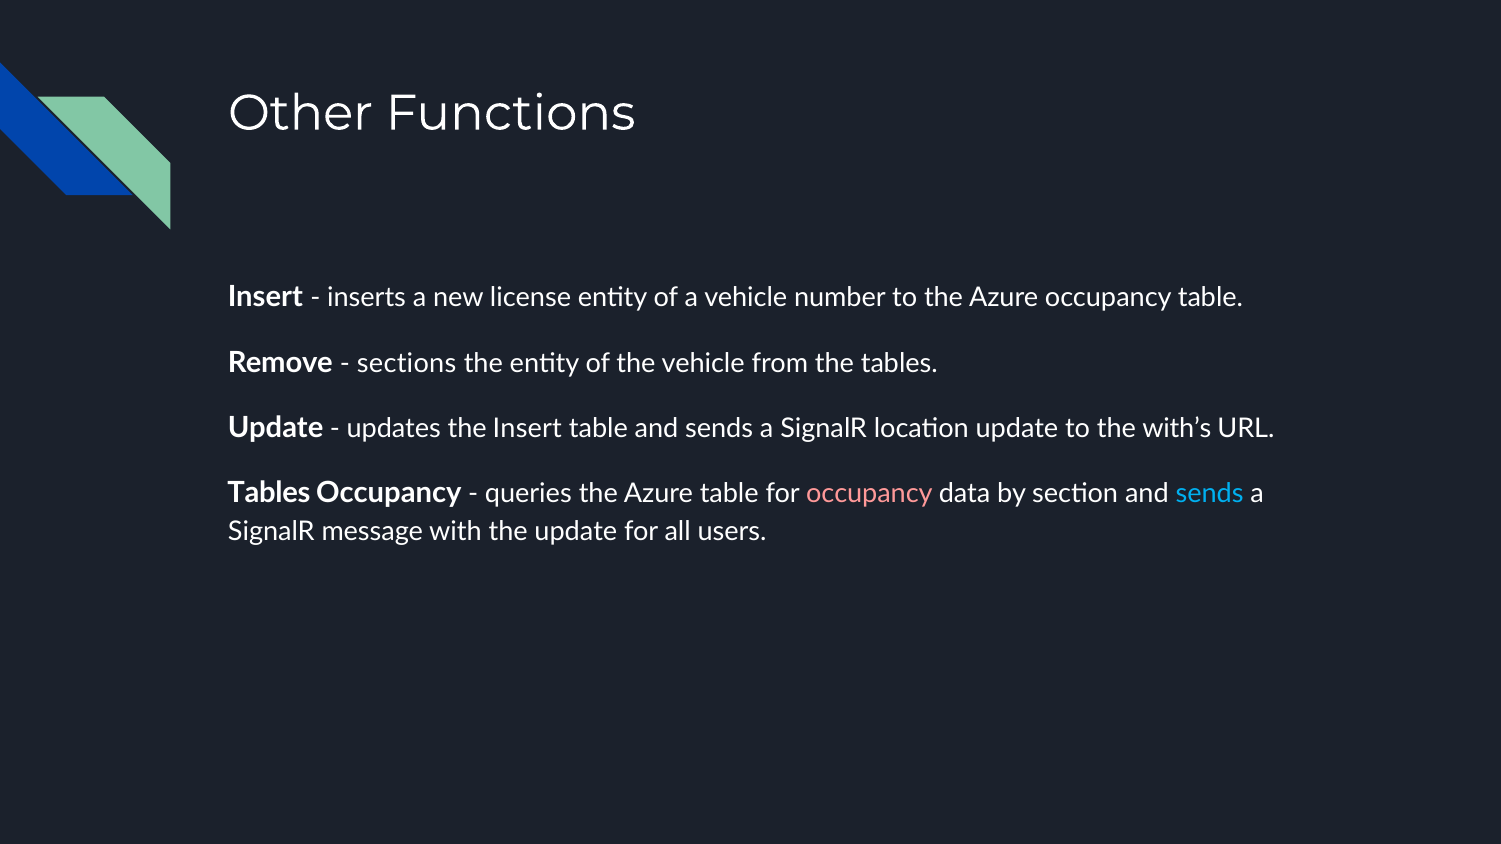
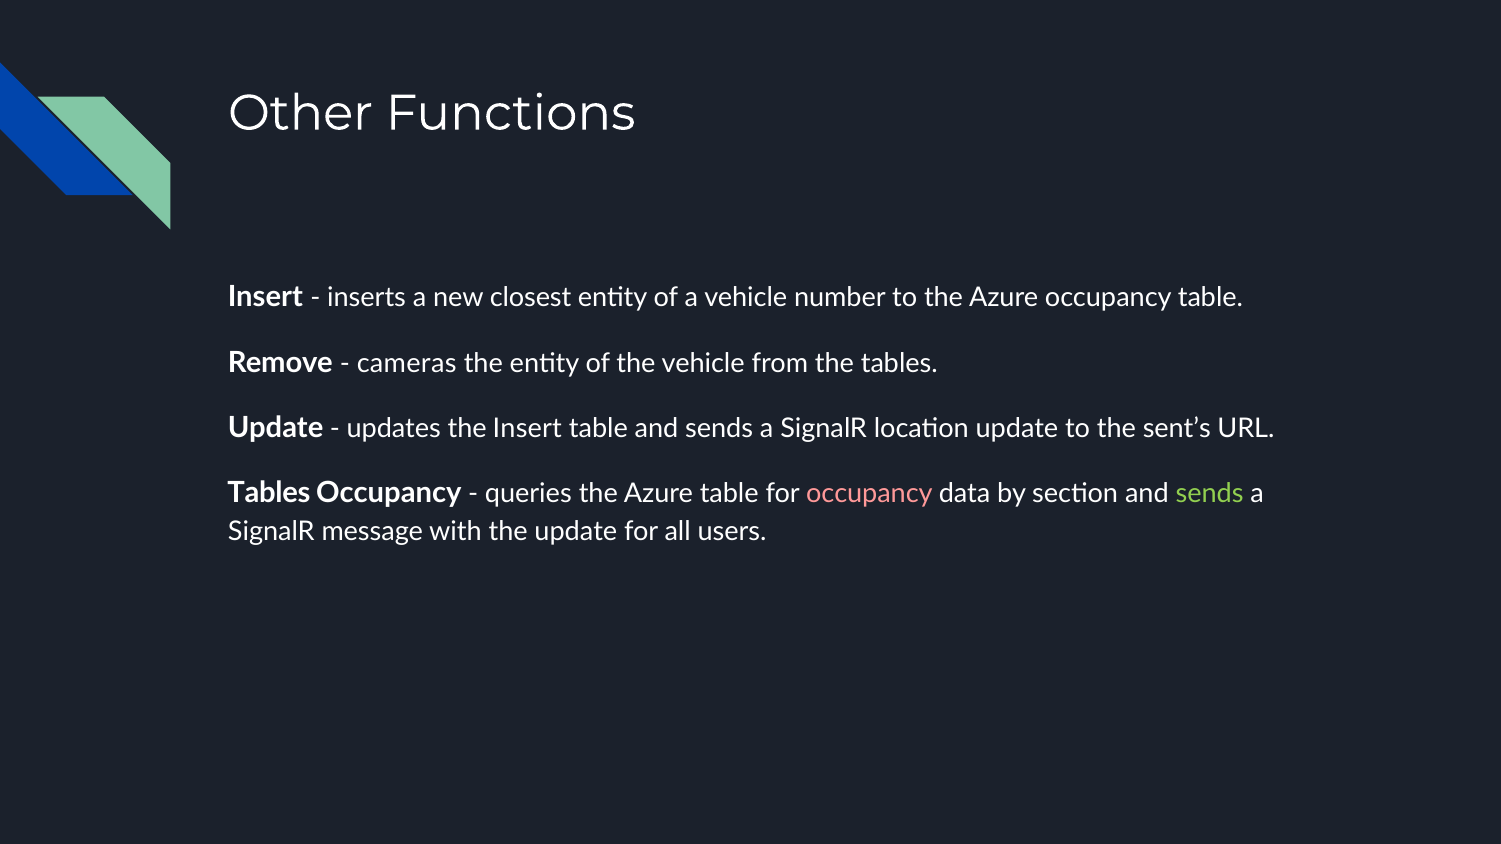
license: license -> closest
sections: sections -> cameras
with’s: with’s -> sent’s
sends at (1210, 494) colour: light blue -> light green
